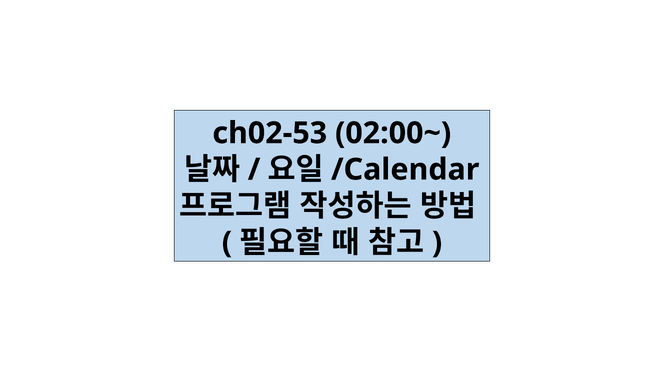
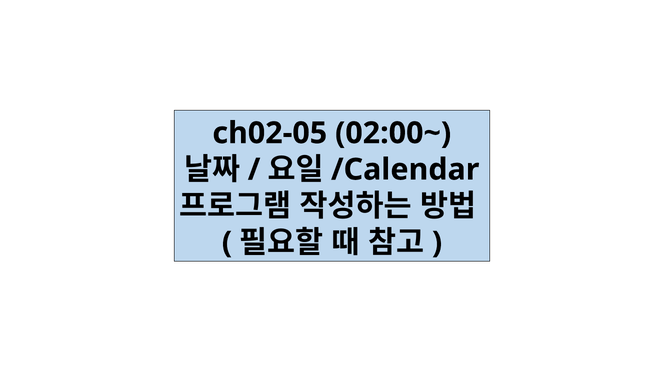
ch02-53: ch02-53 -> ch02-05
